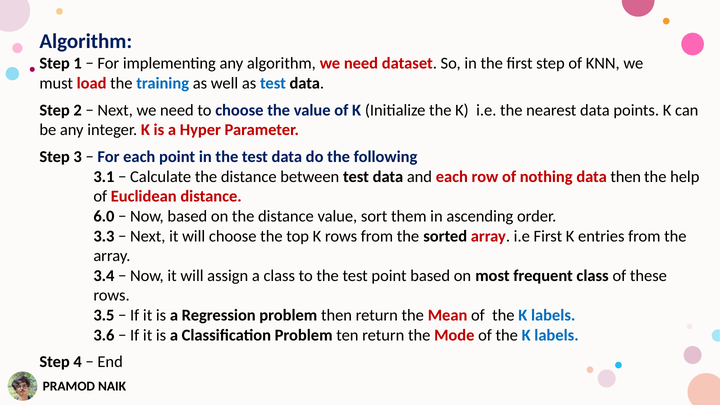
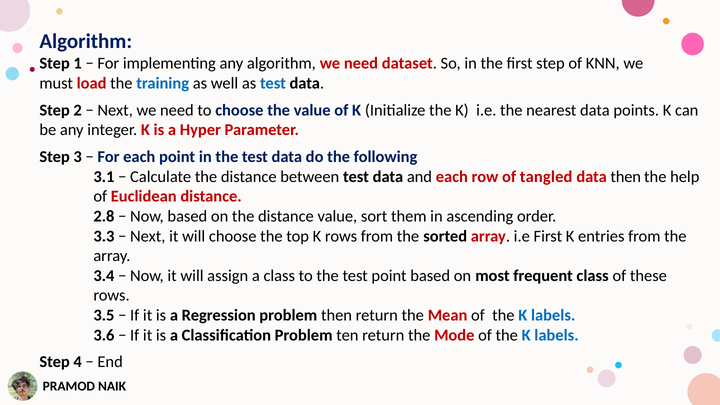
nothing: nothing -> tangled
6.0: 6.0 -> 2.8
